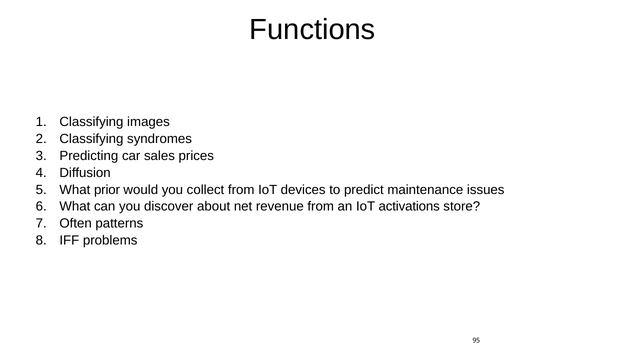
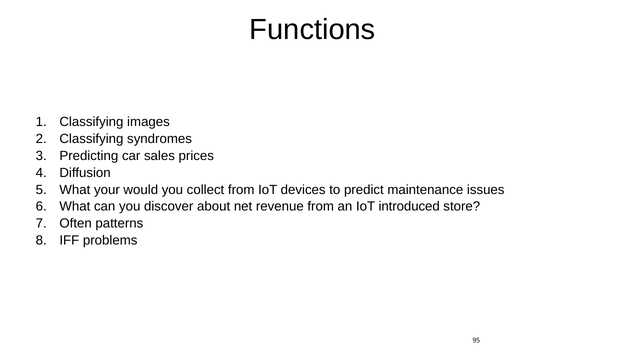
prior: prior -> your
activations: activations -> introduced
